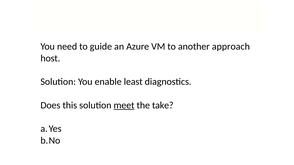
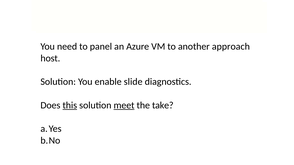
guide: guide -> panel
least: least -> slide
this underline: none -> present
